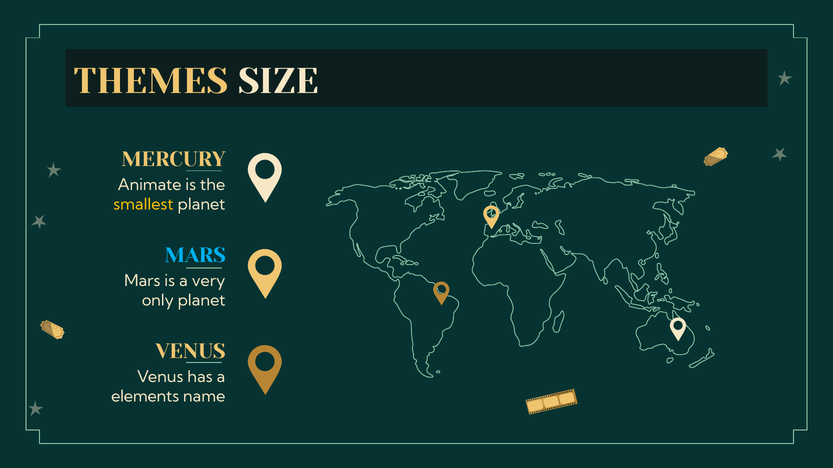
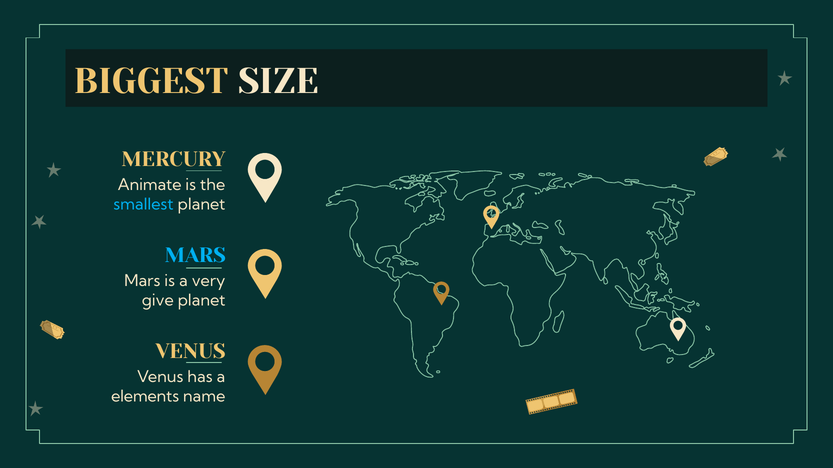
THEMES: THEMES -> BIGGEST
smallest colour: yellow -> light blue
only: only -> give
